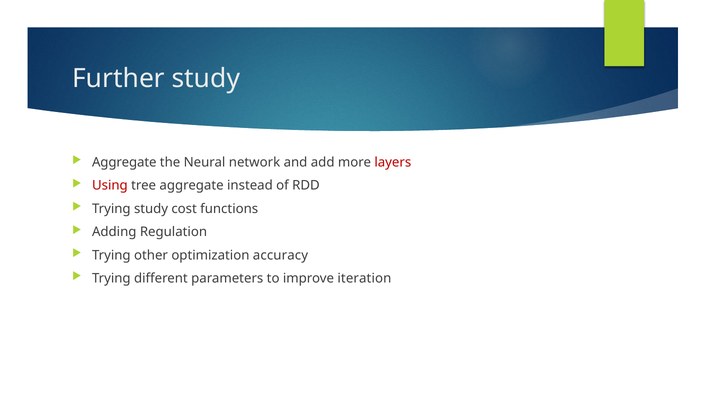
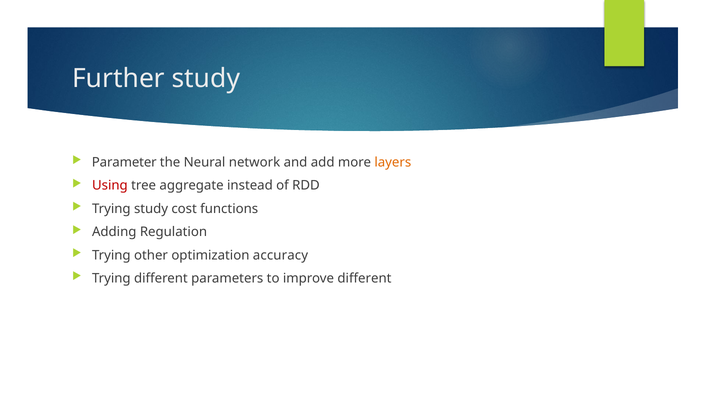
Aggregate at (124, 162): Aggregate -> Parameter
layers colour: red -> orange
improve iteration: iteration -> different
